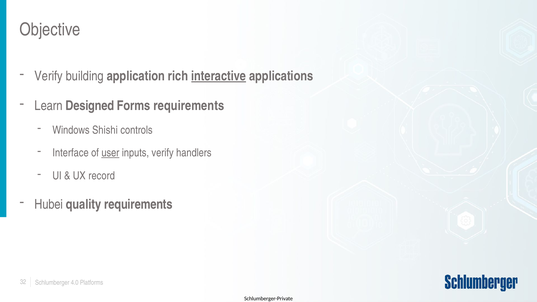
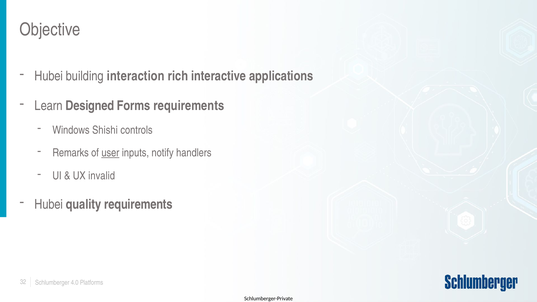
Verify at (49, 76): Verify -> Hubei
application: application -> interaction
interactive underline: present -> none
Interface: Interface -> Remarks
inputs verify: verify -> notify
record: record -> invalid
